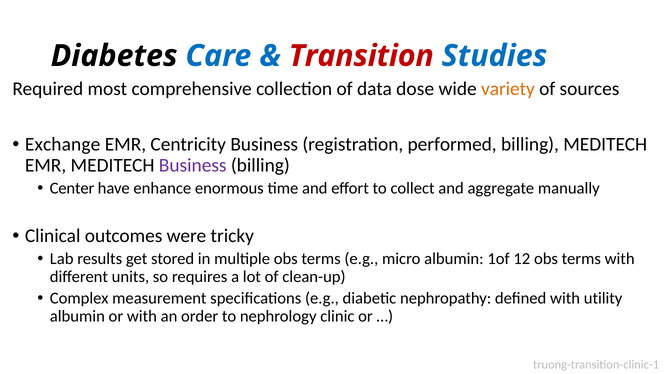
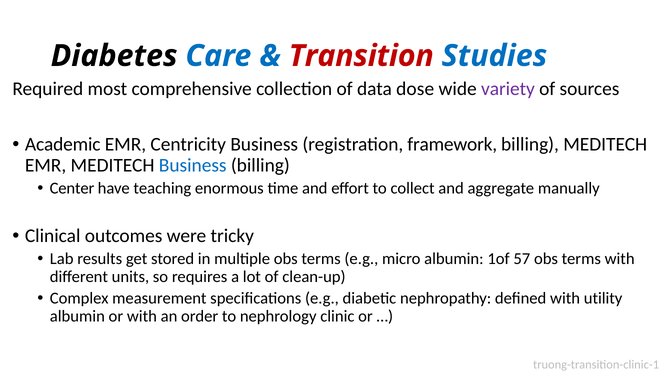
variety colour: orange -> purple
Exchange: Exchange -> Academic
performed: performed -> framework
Business at (193, 165) colour: purple -> blue
enhance: enhance -> teaching
12: 12 -> 57
